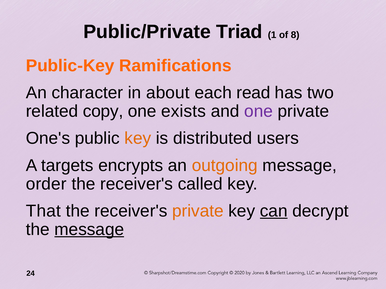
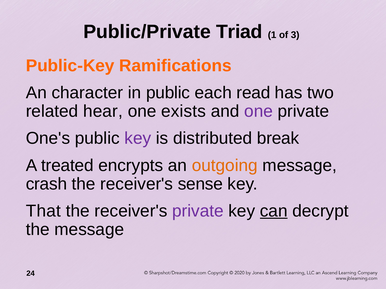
8: 8 -> 3
in about: about -> public
copy: copy -> hear
key at (138, 139) colour: orange -> purple
users: users -> break
targets: targets -> treated
order: order -> crash
called: called -> sense
private at (198, 211) colour: orange -> purple
message at (89, 230) underline: present -> none
